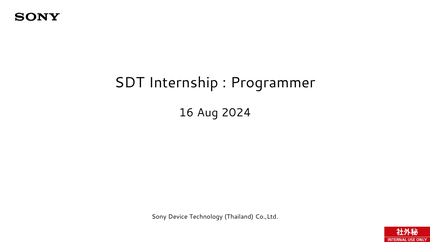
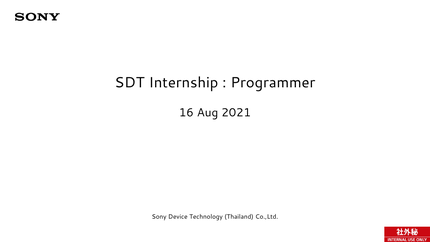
2024: 2024 -> 2021
